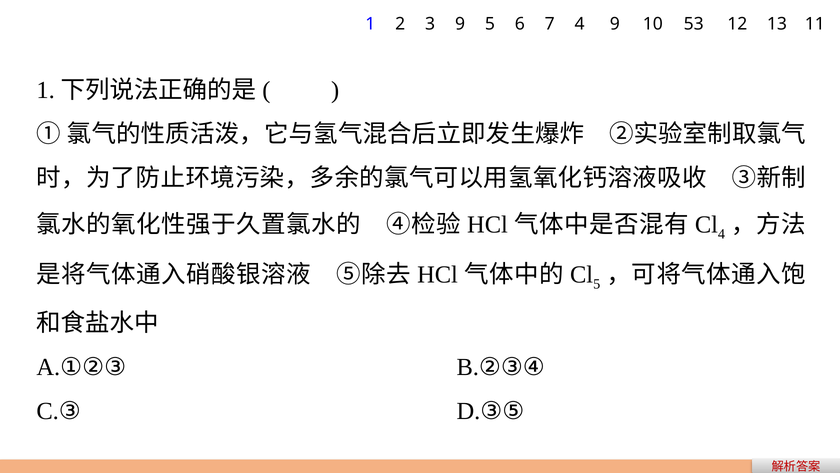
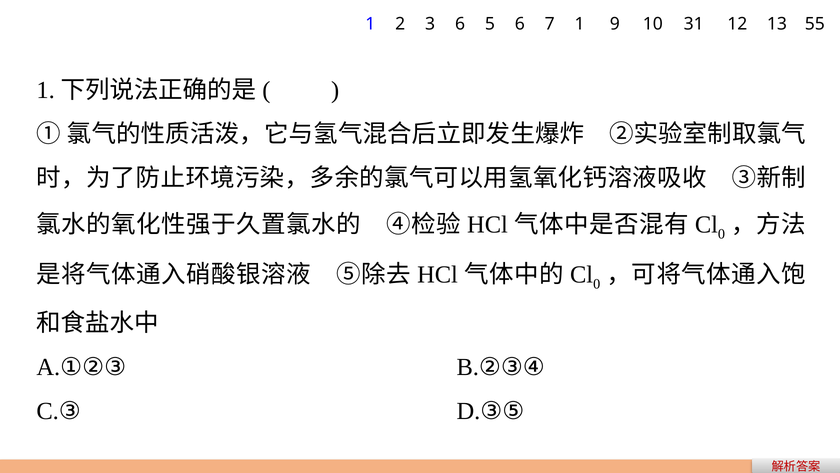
3 9: 9 -> 6
7 4: 4 -> 1
53: 53 -> 31
11: 11 -> 55
4 at (722, 234): 4 -> 0
5 at (597, 284): 5 -> 0
